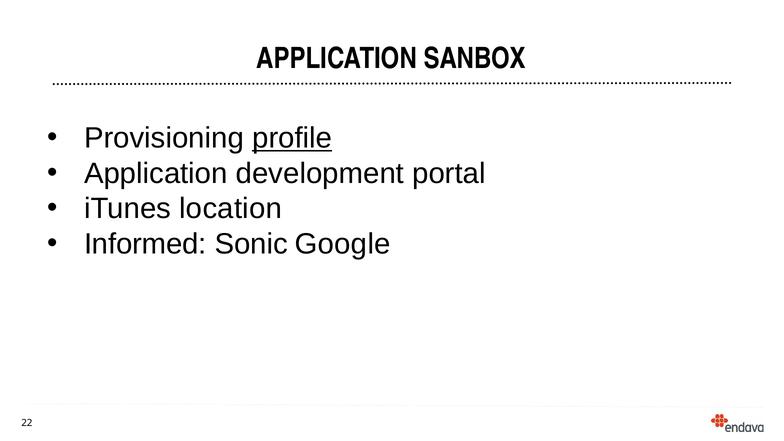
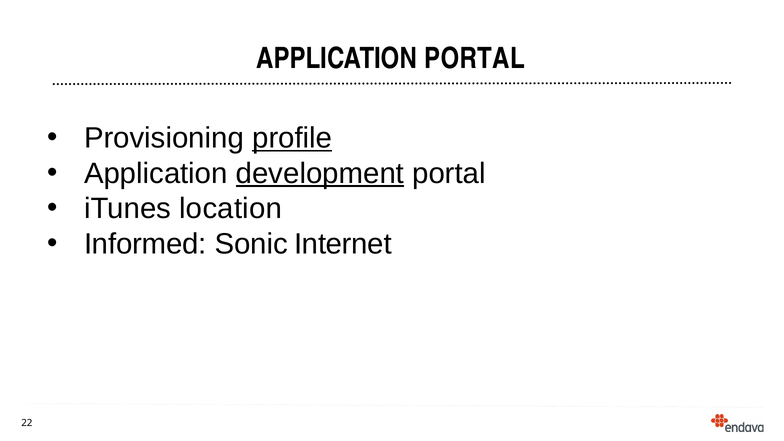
APPLICATION SANBOX: SANBOX -> PORTAL
development underline: none -> present
Google: Google -> Internet
